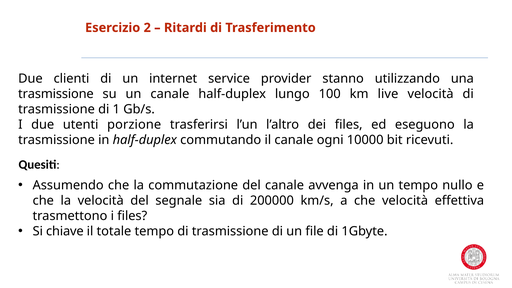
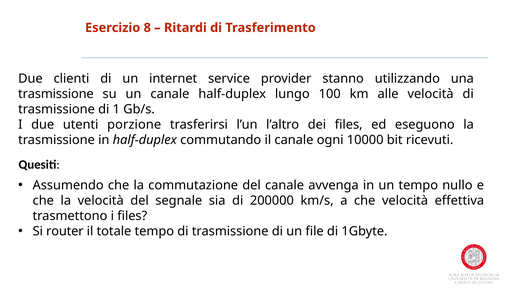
2: 2 -> 8
live: live -> alle
chiave: chiave -> router
